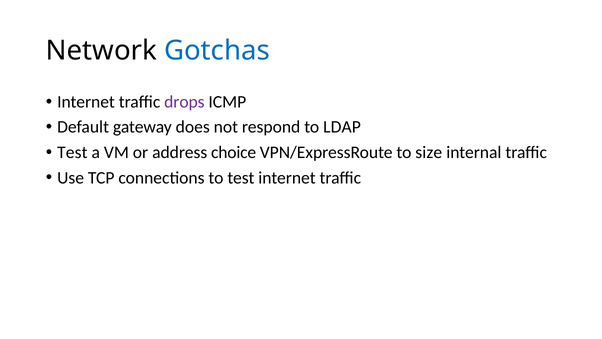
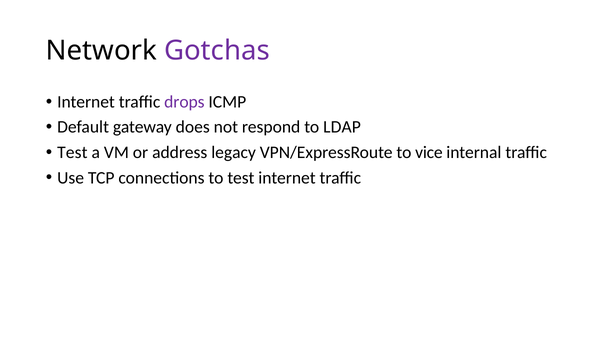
Gotchas colour: blue -> purple
choice: choice -> legacy
size: size -> vice
